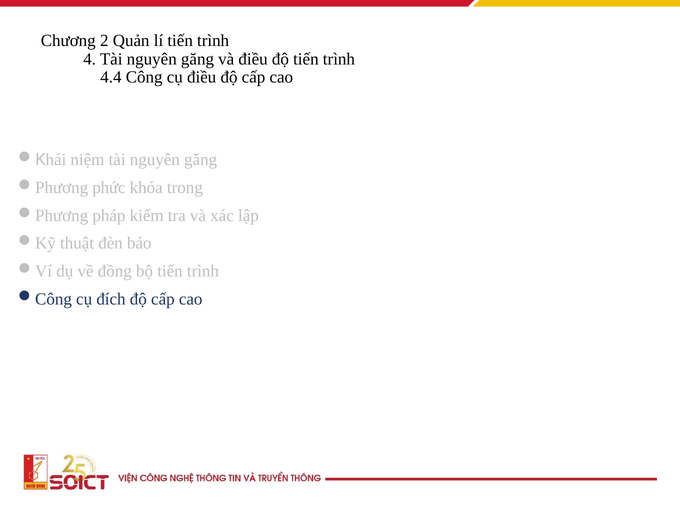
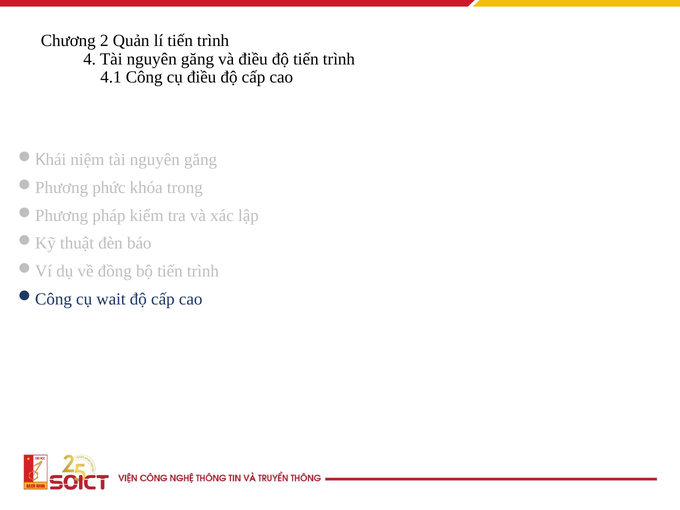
4.4: 4.4 -> 4.1
đích: đích -> wait
